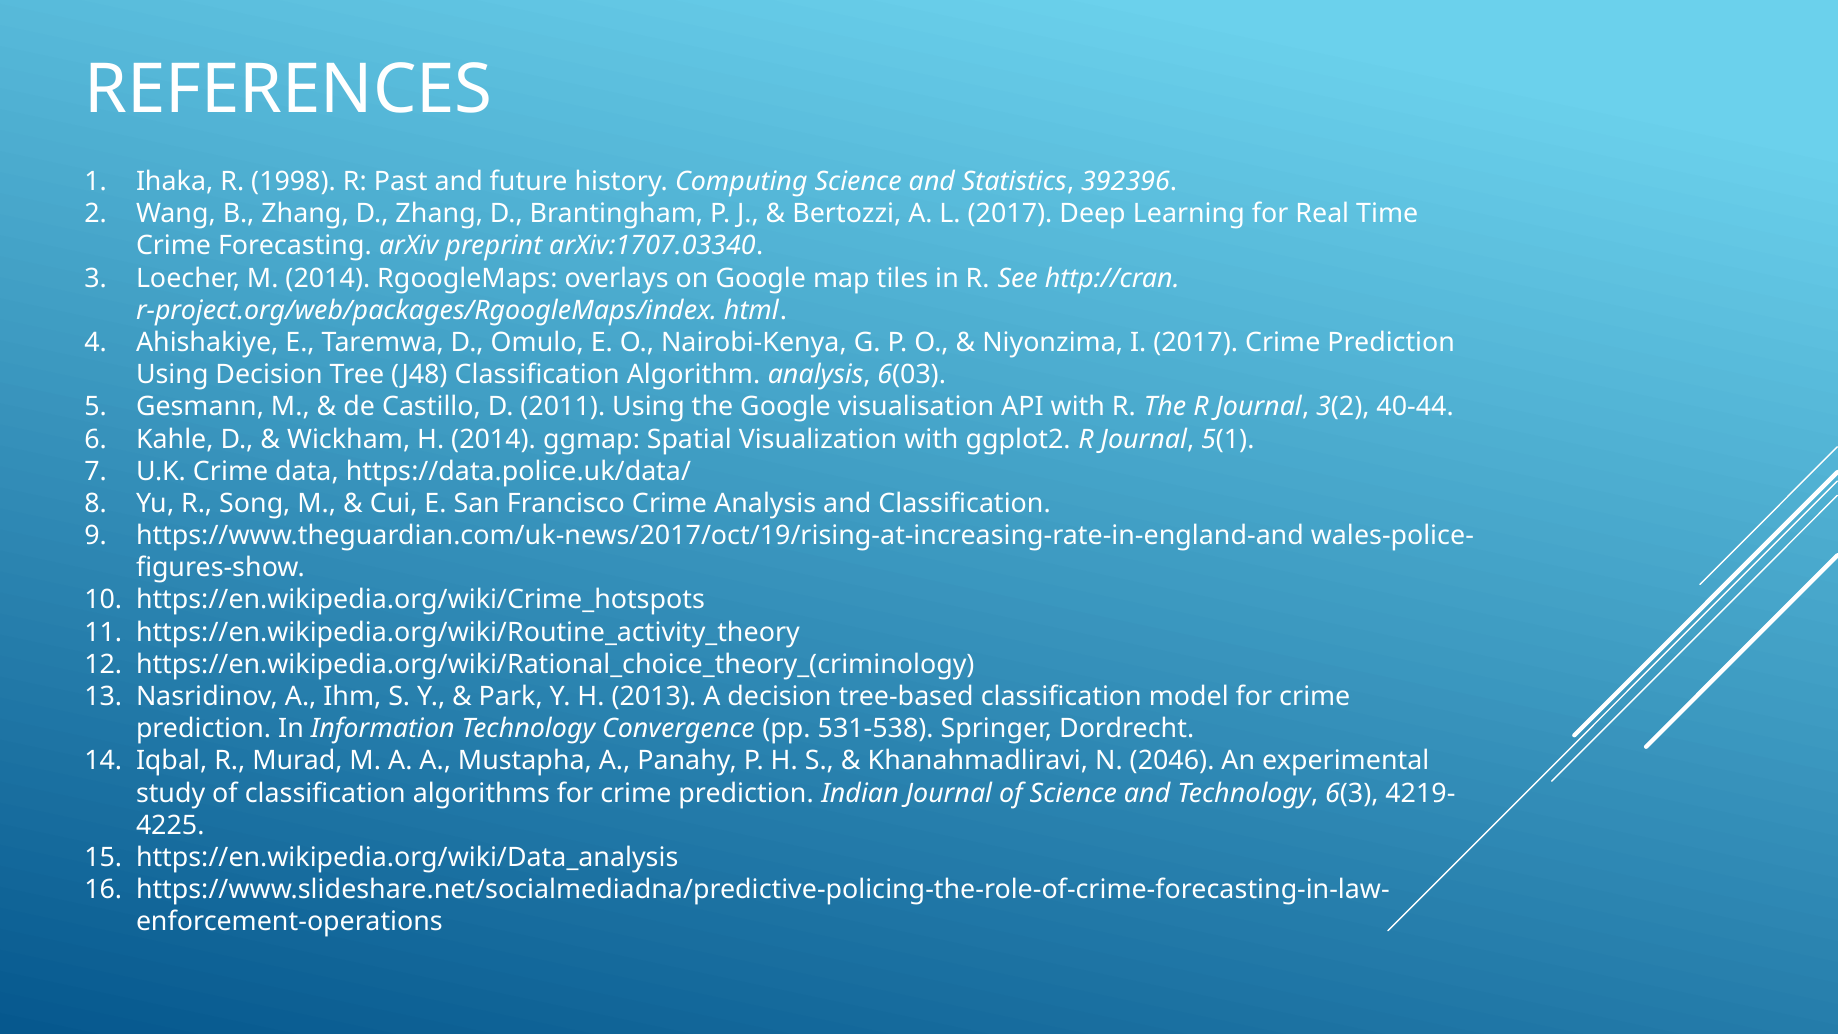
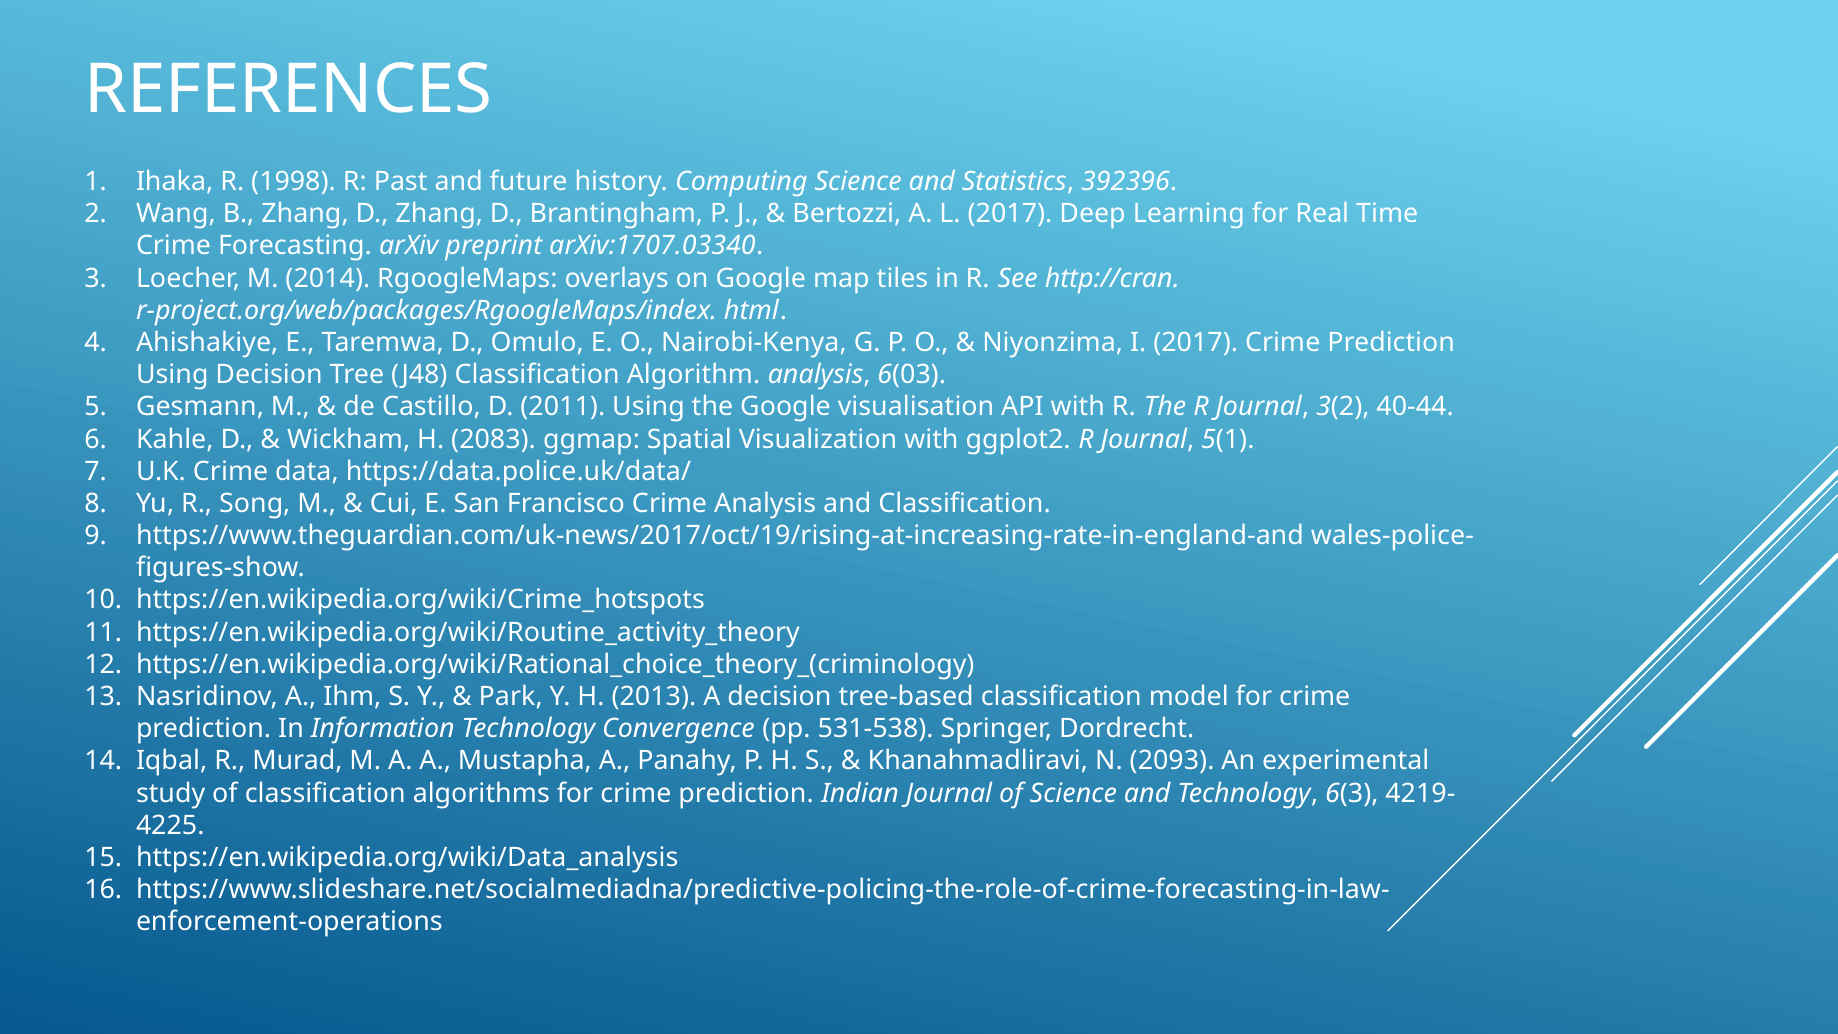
H 2014: 2014 -> 2083
2046: 2046 -> 2093
